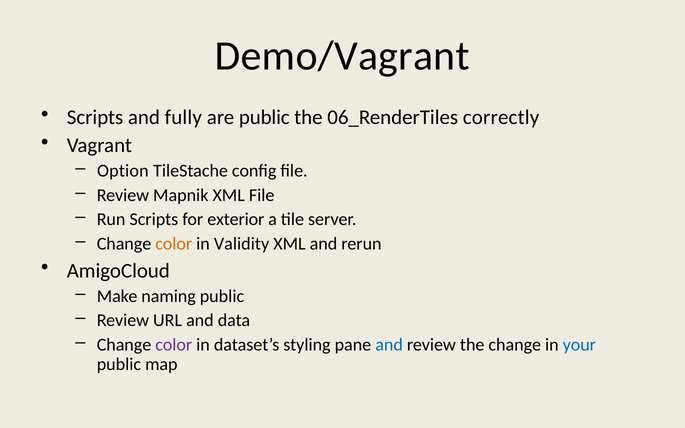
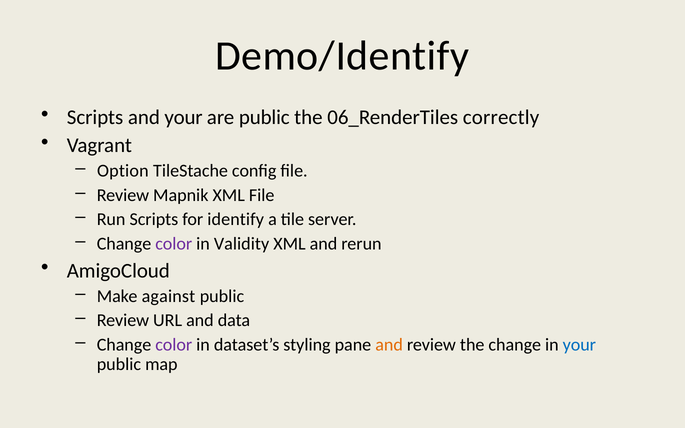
Demo/Vagrant: Demo/Vagrant -> Demo/Identify
and fully: fully -> your
exterior: exterior -> identify
color at (174, 244) colour: orange -> purple
naming: naming -> against
and at (389, 345) colour: blue -> orange
